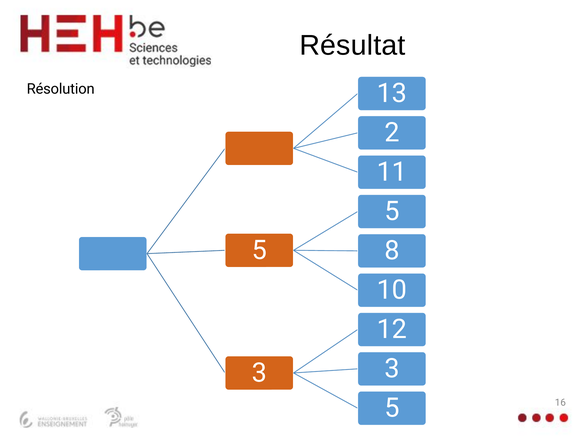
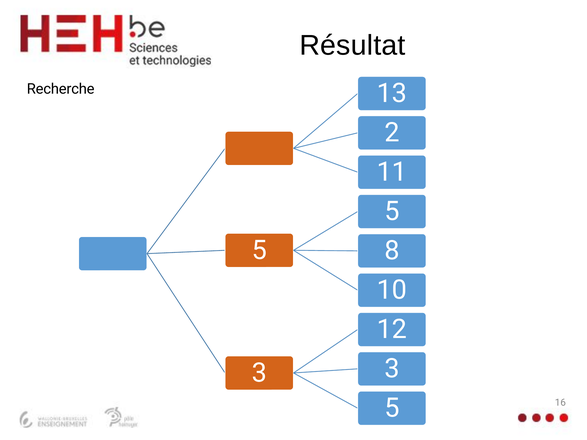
Résolution: Résolution -> Recherche
